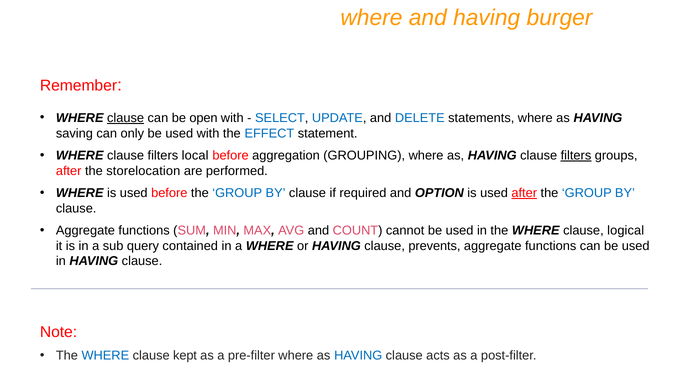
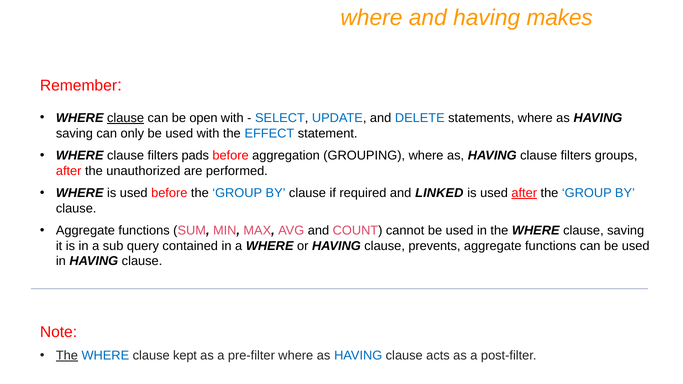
burger: burger -> makes
local: local -> pads
filters at (576, 156) underline: present -> none
storelocation: storelocation -> unauthorized
OPTION: OPTION -> LINKED
clause logical: logical -> saving
The at (67, 356) underline: none -> present
